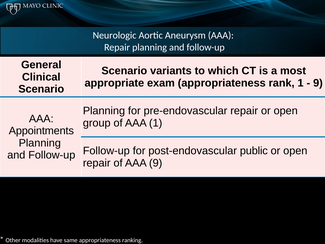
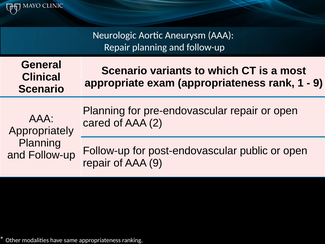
group: group -> cared
AAA 1: 1 -> 2
Appointments: Appointments -> Appropriately
